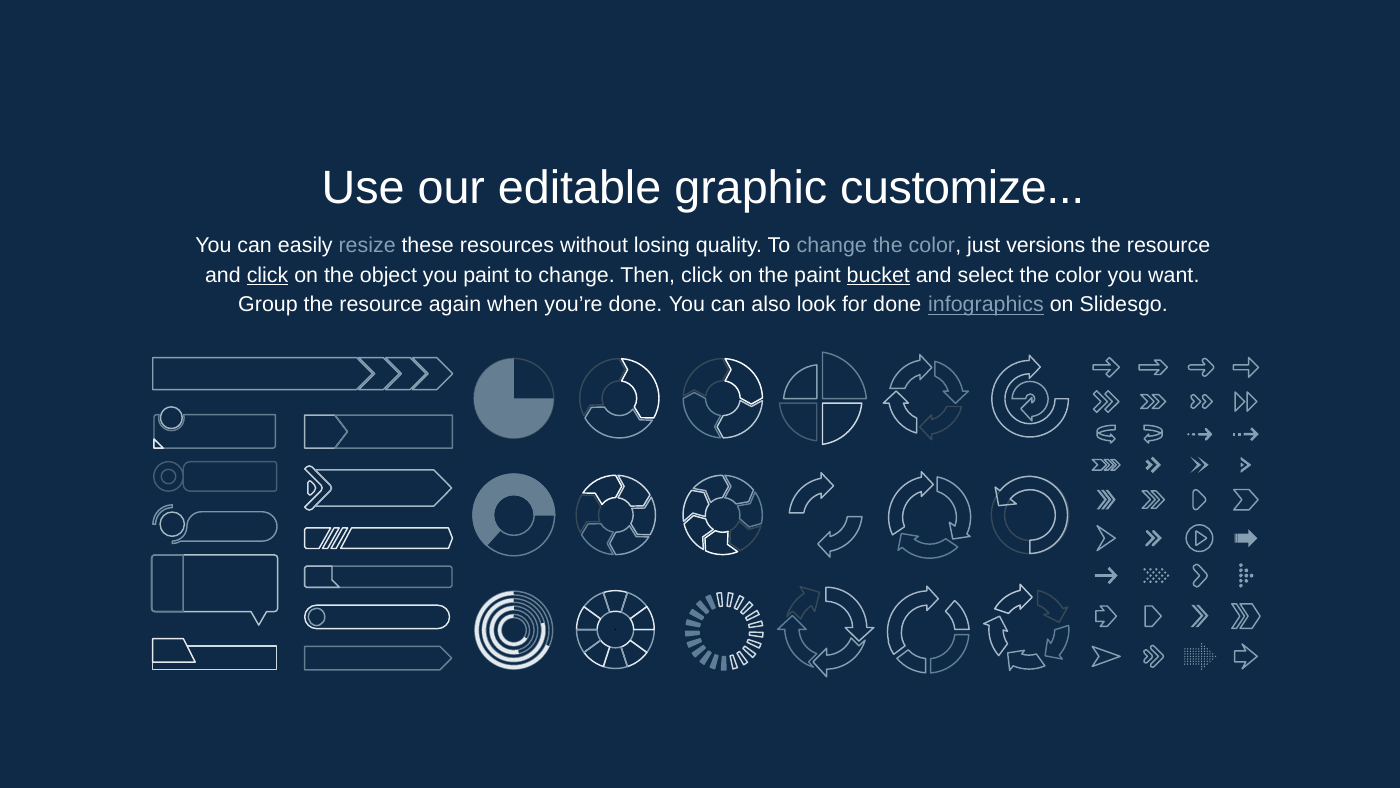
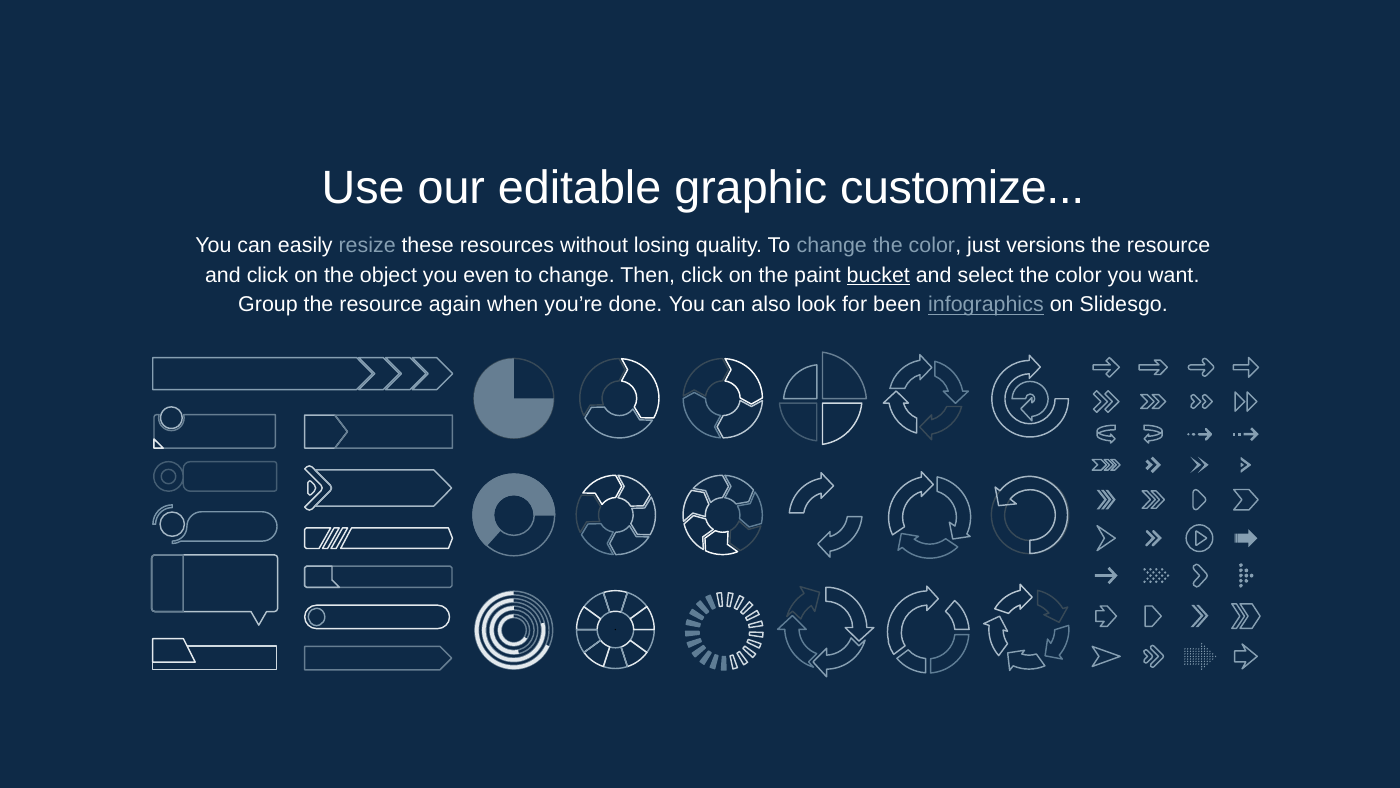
click at (268, 275) underline: present -> none
you paint: paint -> even
for done: done -> been
